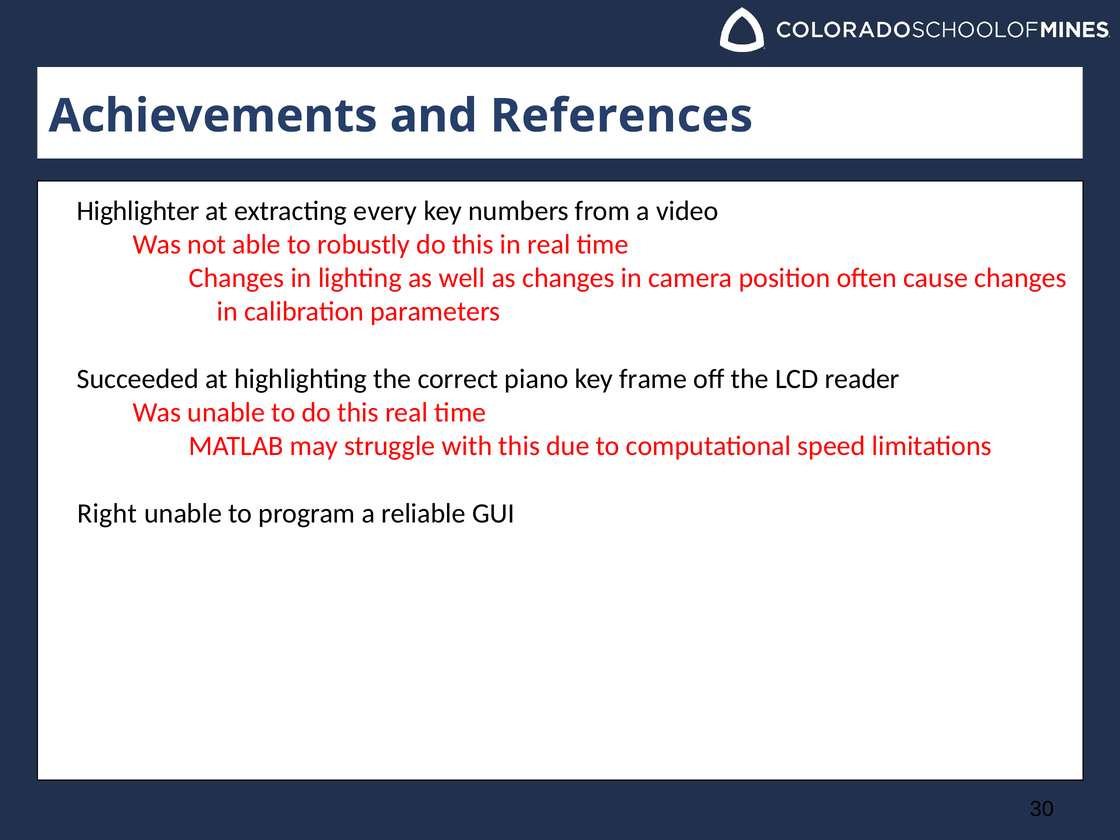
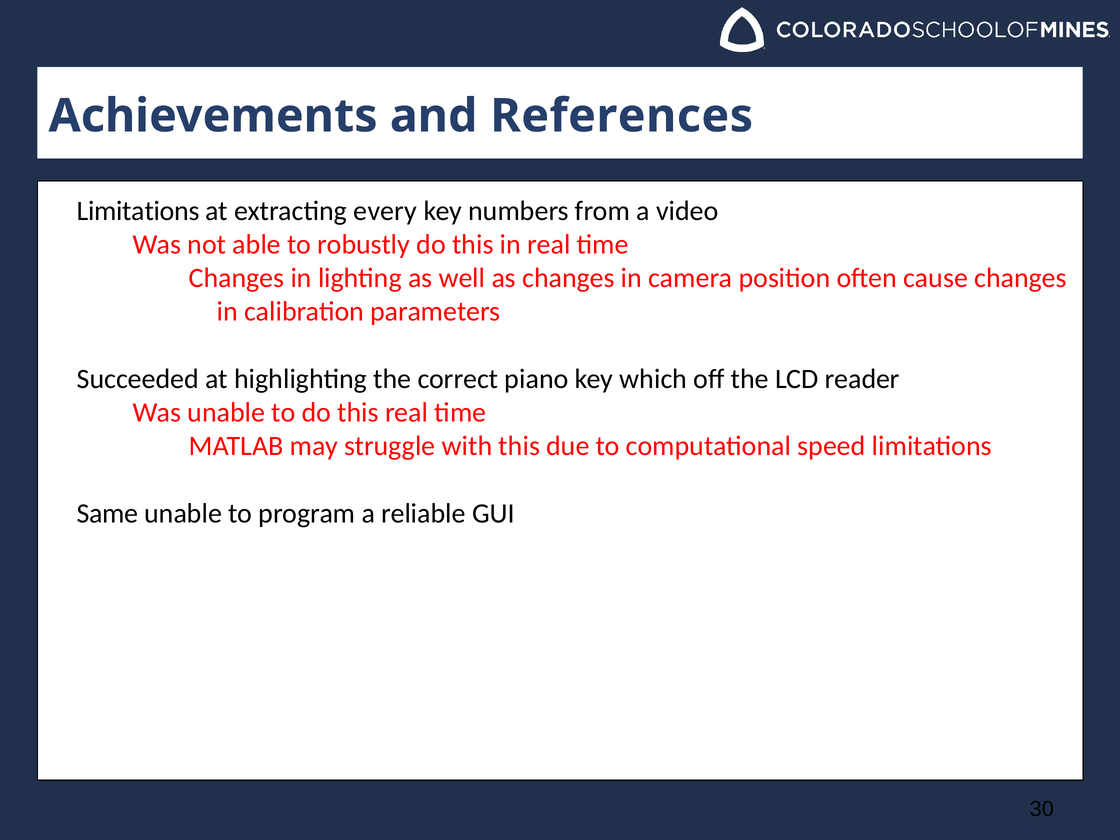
Highlighter at (138, 211): Highlighter -> Limitations
frame: frame -> which
Right: Right -> Same
